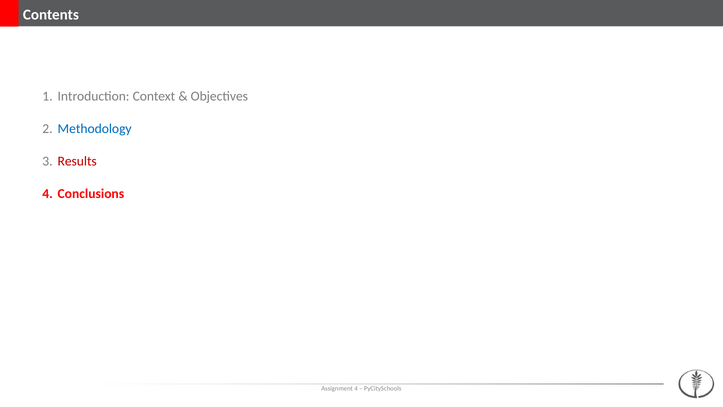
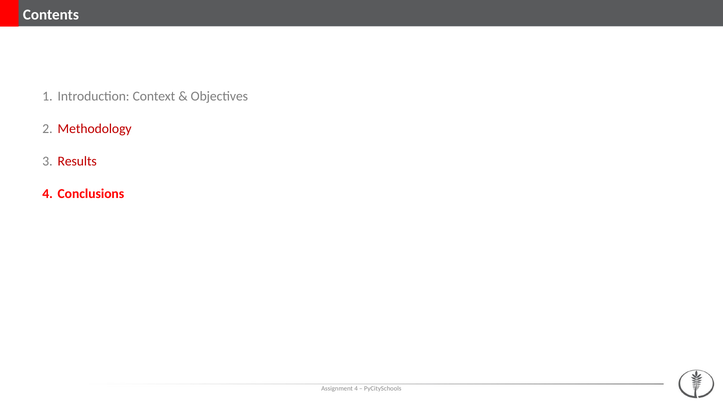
Methodology colour: blue -> red
